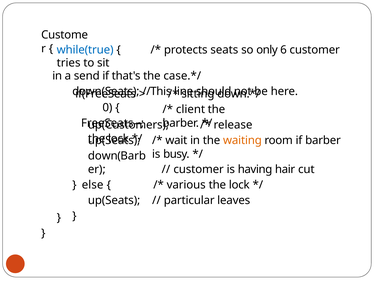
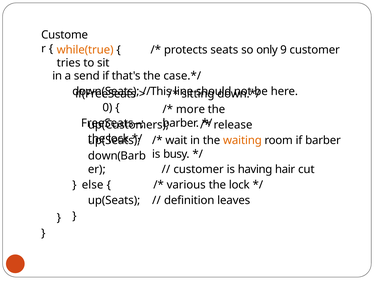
while(true colour: blue -> orange
6: 6 -> 9
client: client -> more
particular: particular -> definition
